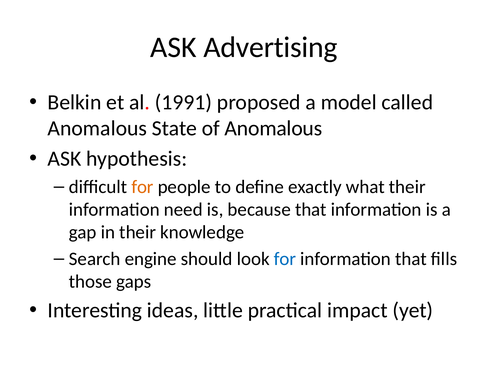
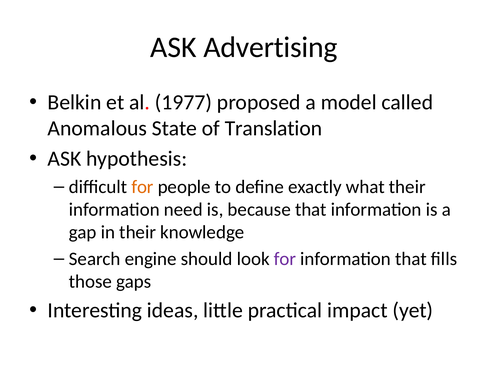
1991: 1991 -> 1977
of Anomalous: Anomalous -> Translation
for at (285, 259) colour: blue -> purple
